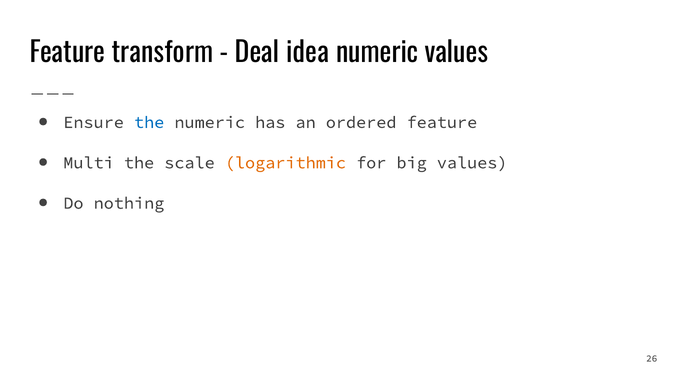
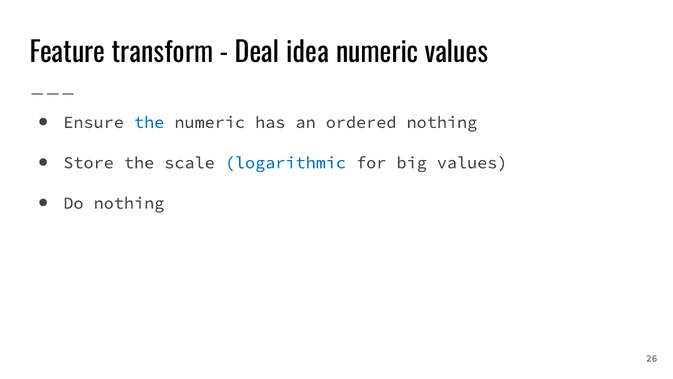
ordered feature: feature -> nothing
Multi: Multi -> Store
logarithmic colour: orange -> blue
